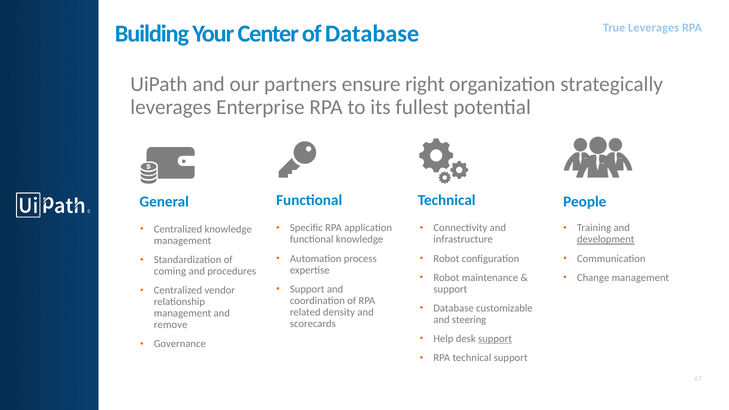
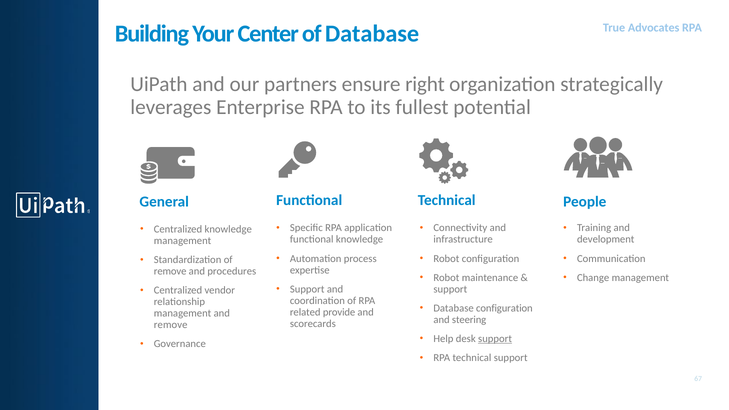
Leverages at (654, 28): Leverages -> Advocates
development underline: present -> none
coming at (170, 271): coming -> remove
Database customizable: customizable -> configuration
density: density -> provide
